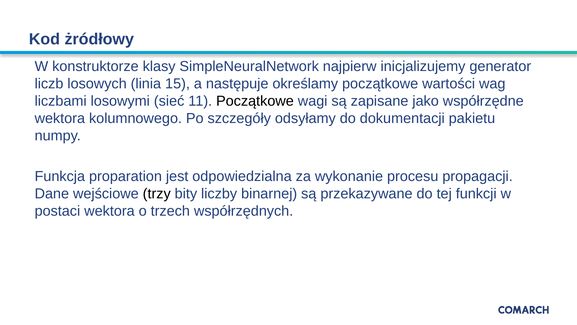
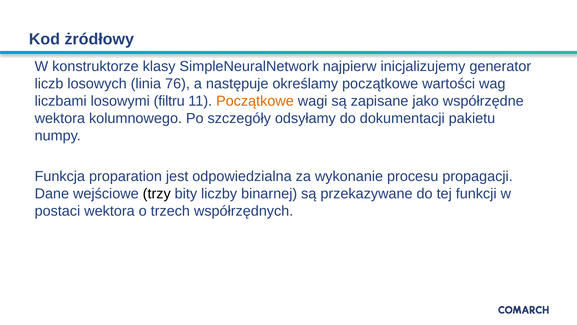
15: 15 -> 76
sieć: sieć -> filtru
Początkowe at (255, 101) colour: black -> orange
